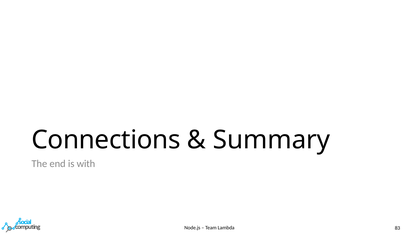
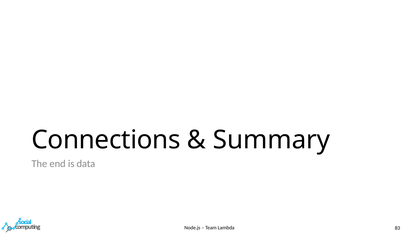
with: with -> data
